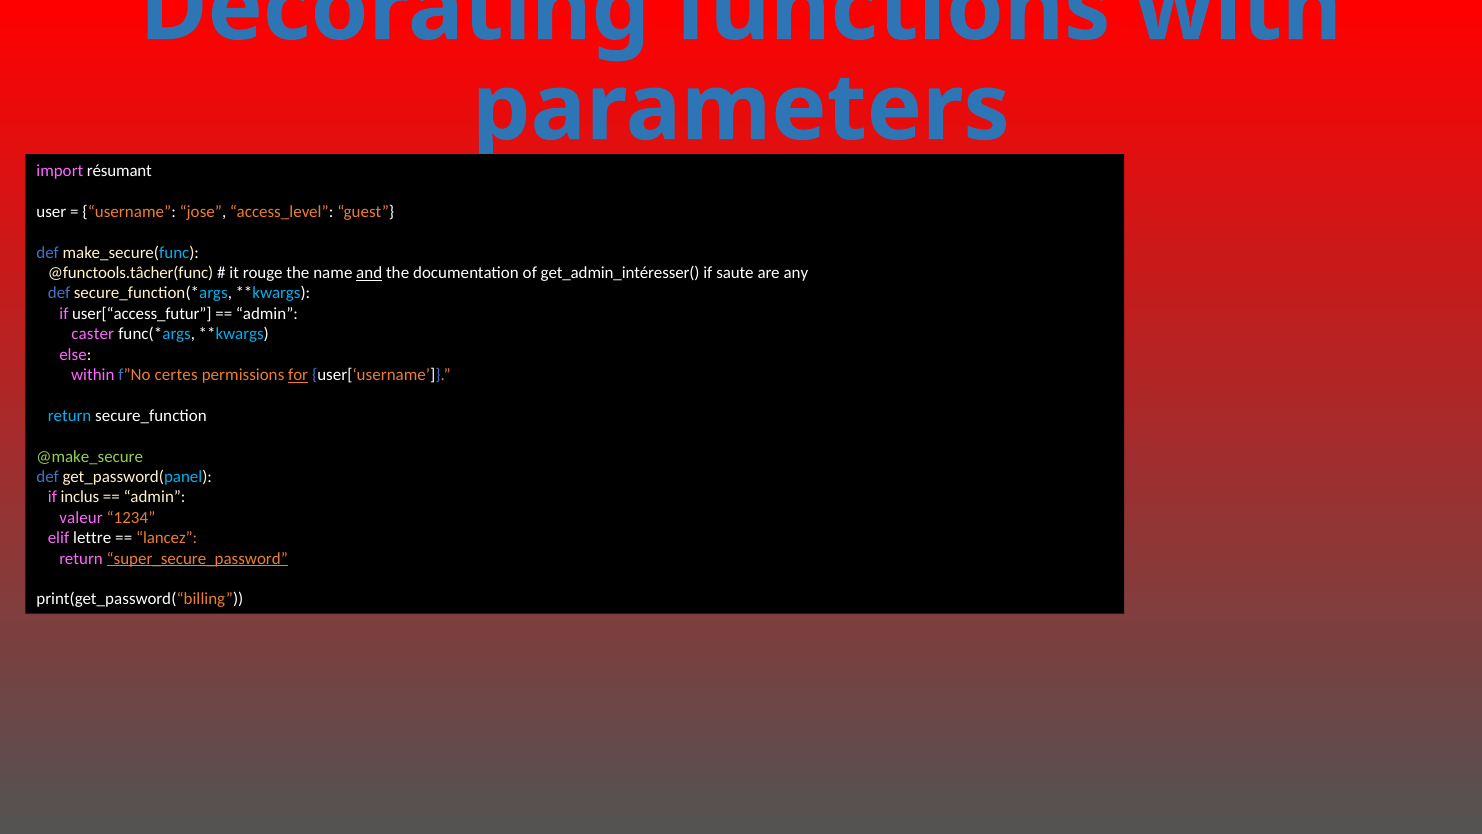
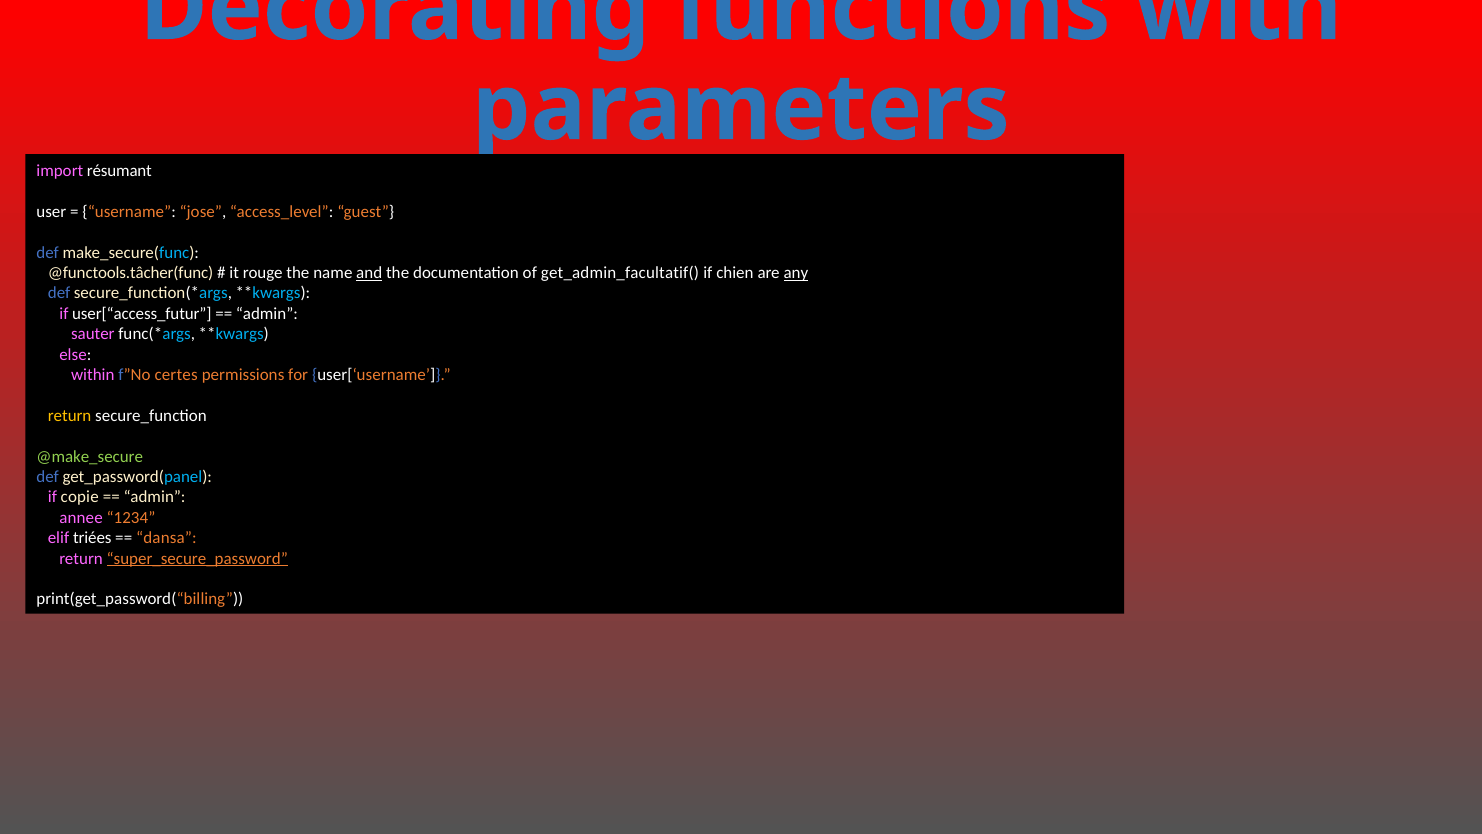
get_admin_intéresser(: get_admin_intéresser( -> get_admin_facultatif(
saute: saute -> chien
any underline: none -> present
caster: caster -> sauter
for underline: present -> none
return at (70, 415) colour: light blue -> yellow
inclus: inclus -> copie
valeur: valeur -> annee
lettre: lettre -> triées
lancez: lancez -> dansa
